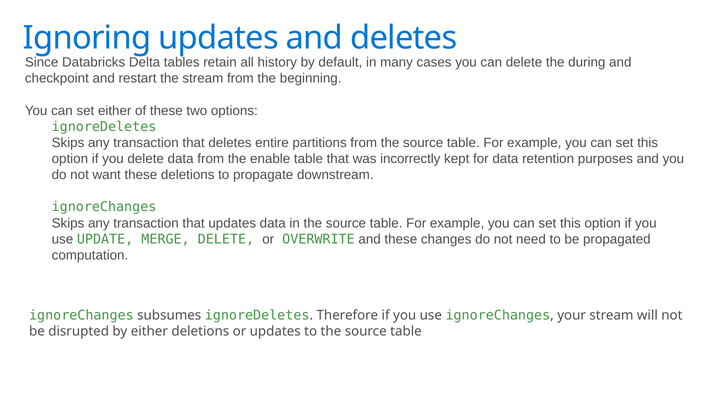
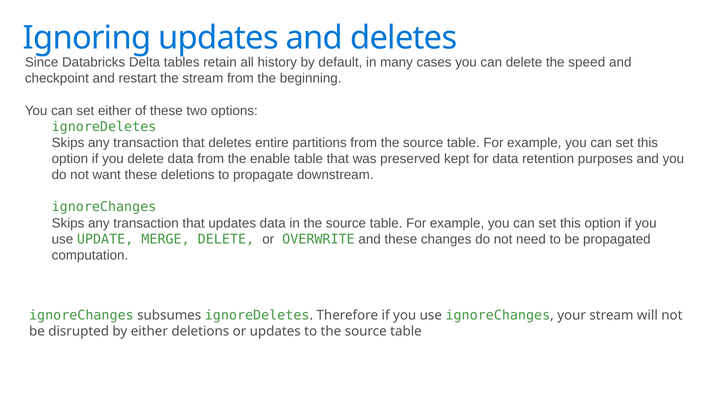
during: during -> speed
incorrectly: incorrectly -> preserved
